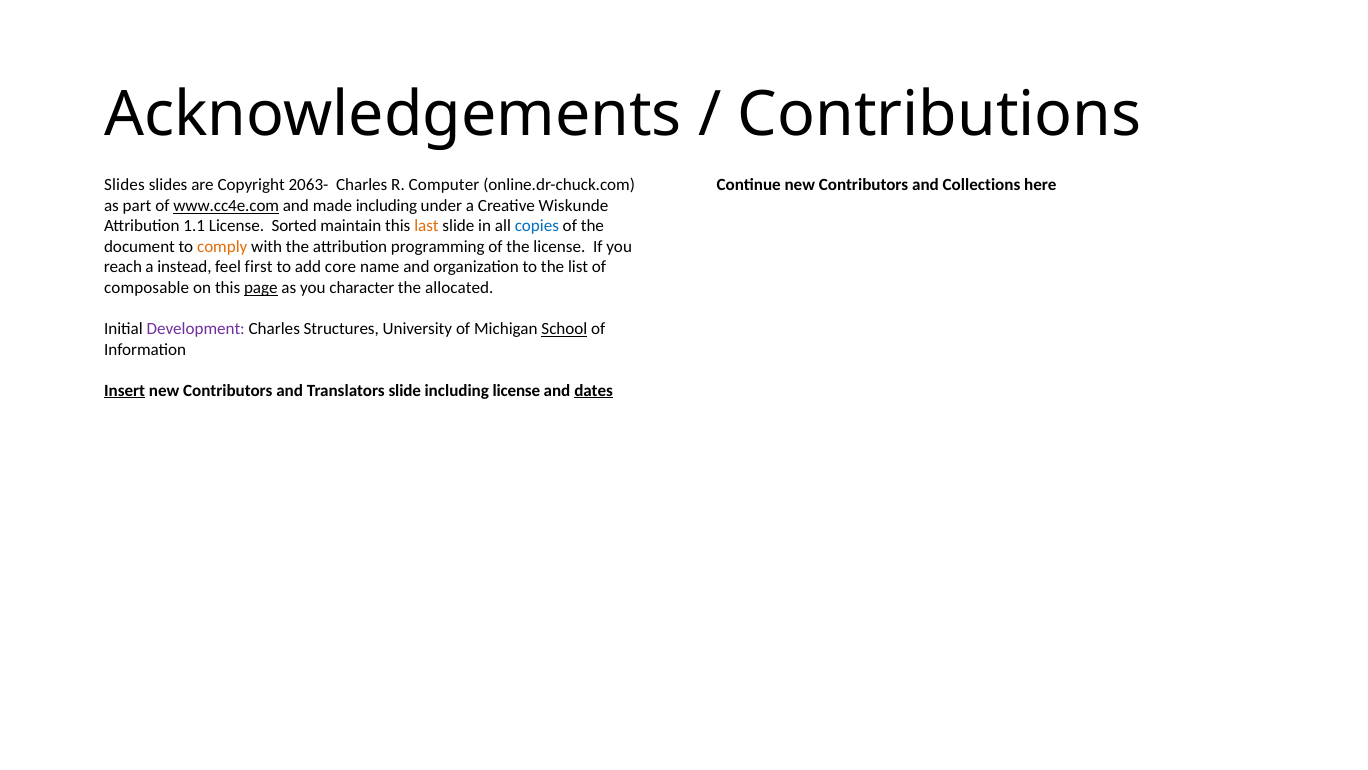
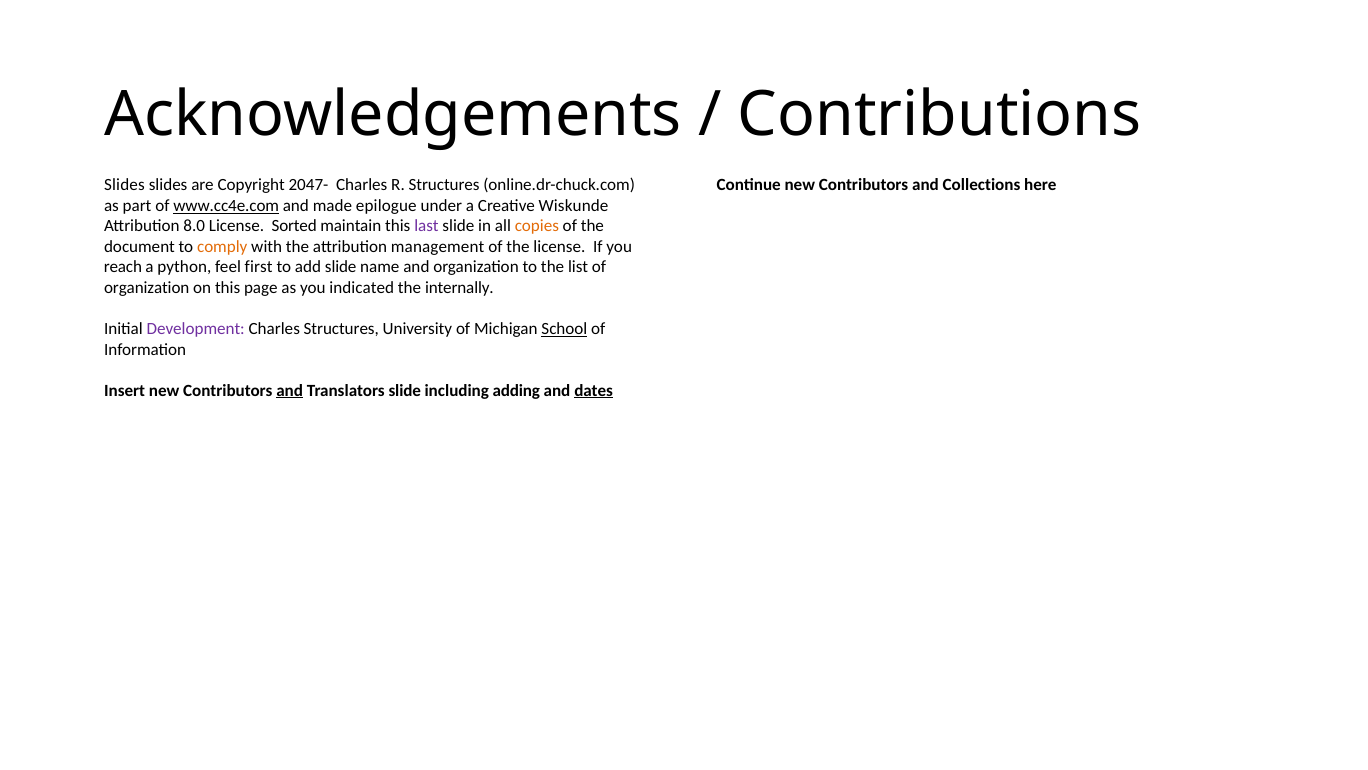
2063-: 2063- -> 2047-
R Computer: Computer -> Structures
made including: including -> epilogue
1.1: 1.1 -> 8.0
last colour: orange -> purple
copies colour: blue -> orange
programming: programming -> management
instead: instead -> python
add core: core -> slide
composable at (147, 288): composable -> organization
page underline: present -> none
character: character -> indicated
allocated: allocated -> internally
Insert underline: present -> none
and at (290, 390) underline: none -> present
including license: license -> adding
